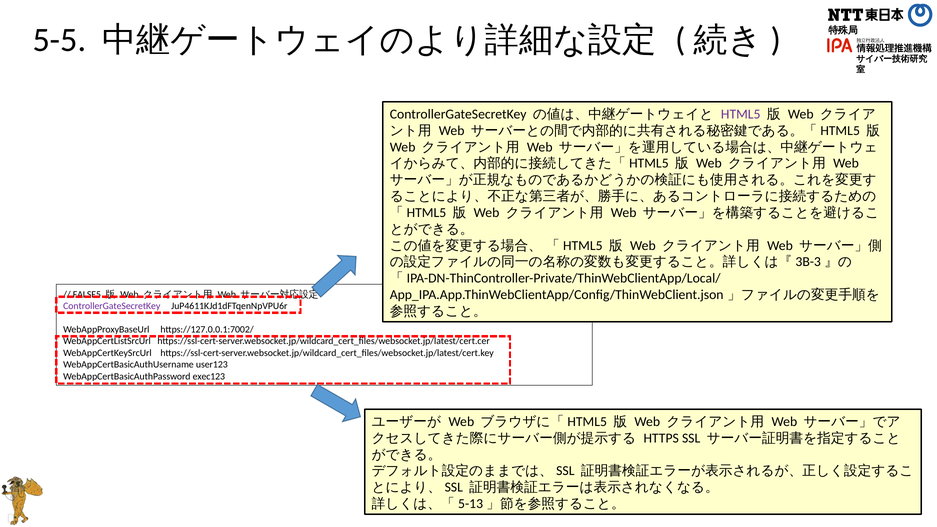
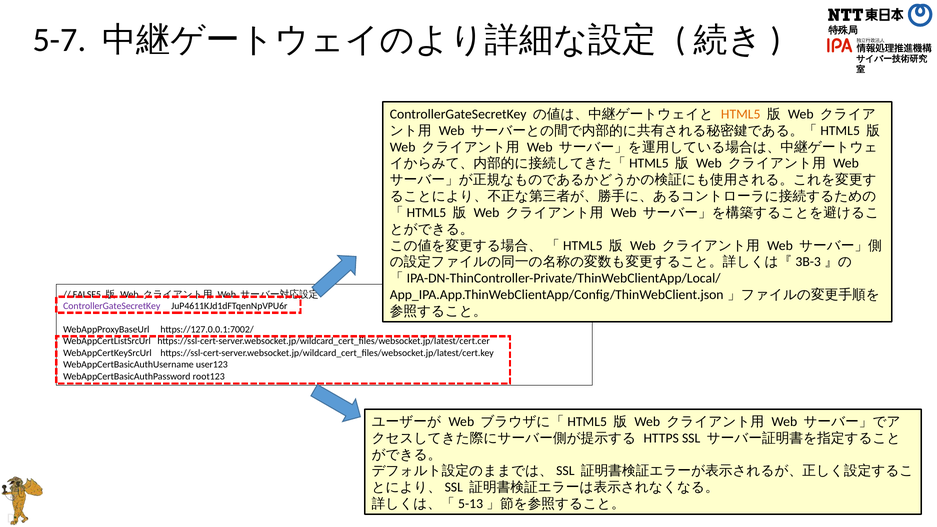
5-5: 5-5 -> 5-7
HTML5 colour: purple -> orange
exec123: exec123 -> root123
